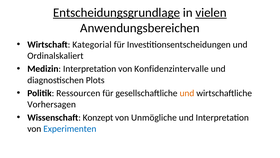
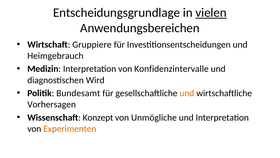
Entscheidungsgrundlage underline: present -> none
Kategorial: Kategorial -> Gruppiere
Ordinalskaliert: Ordinalskaliert -> Heimgebrauch
Plots: Plots -> Wird
Ressourcen: Ressourcen -> Bundesamt
Experimenten colour: blue -> orange
